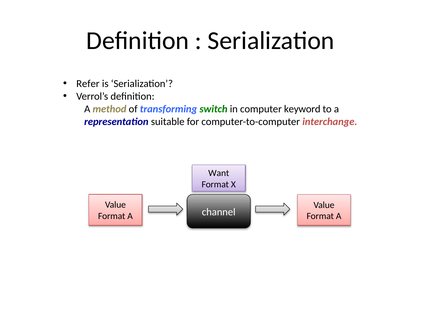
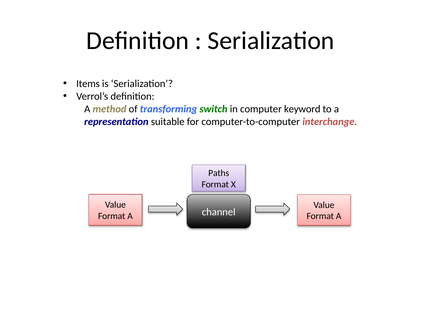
Refer: Refer -> Items
Want: Want -> Paths
